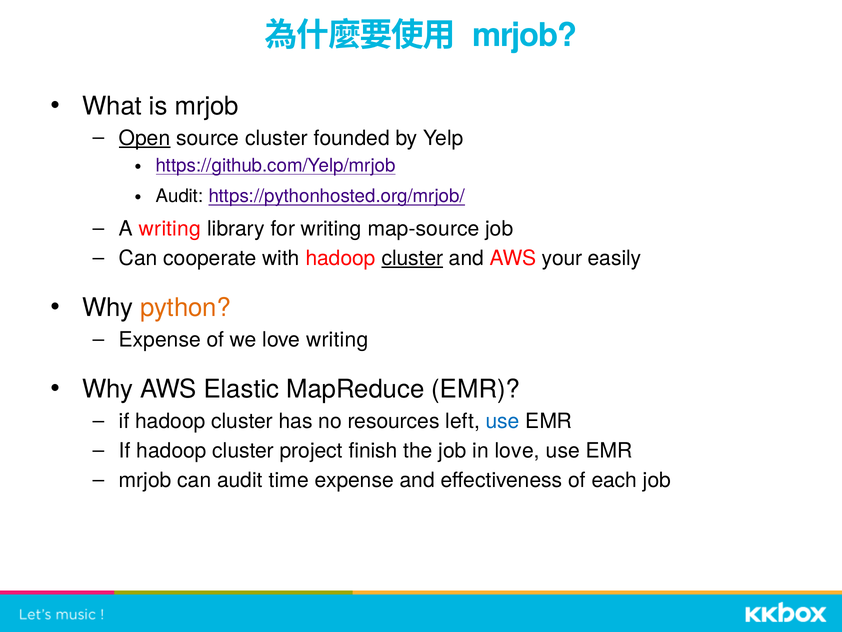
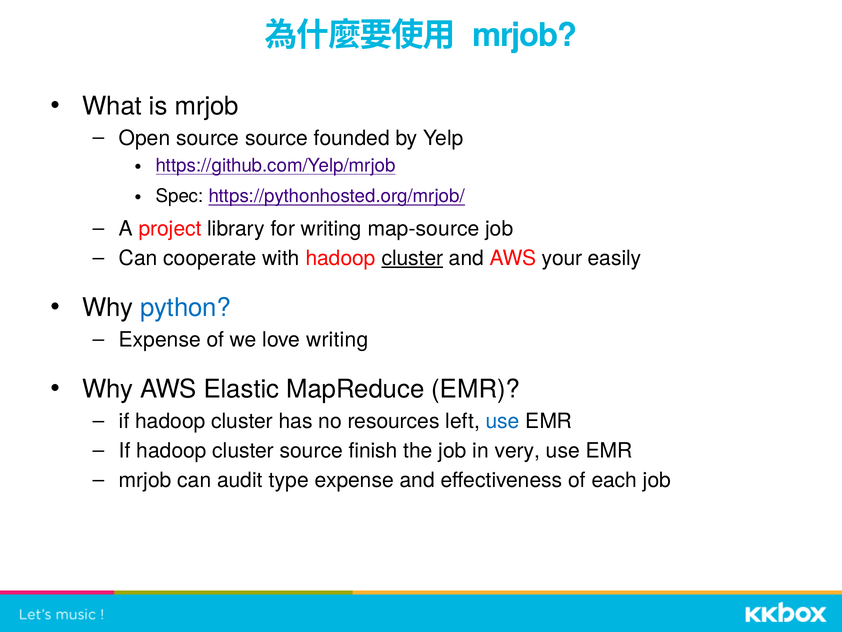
Open underline: present -> none
source cluster: cluster -> source
Audit at (180, 196): Audit -> Spec
A writing: writing -> project
python colour: orange -> blue
cluster project: project -> source
in love: love -> very
time: time -> type
